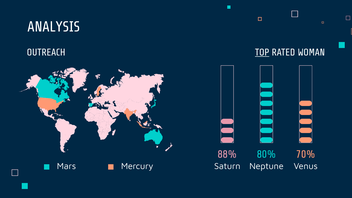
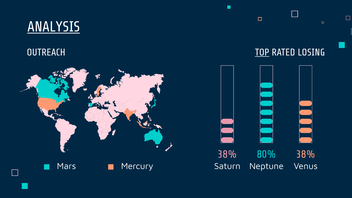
ANALYSIS underline: none -> present
WOMAN: WOMAN -> LOSING
88% at (227, 154): 88% -> 38%
80% 70%: 70% -> 38%
